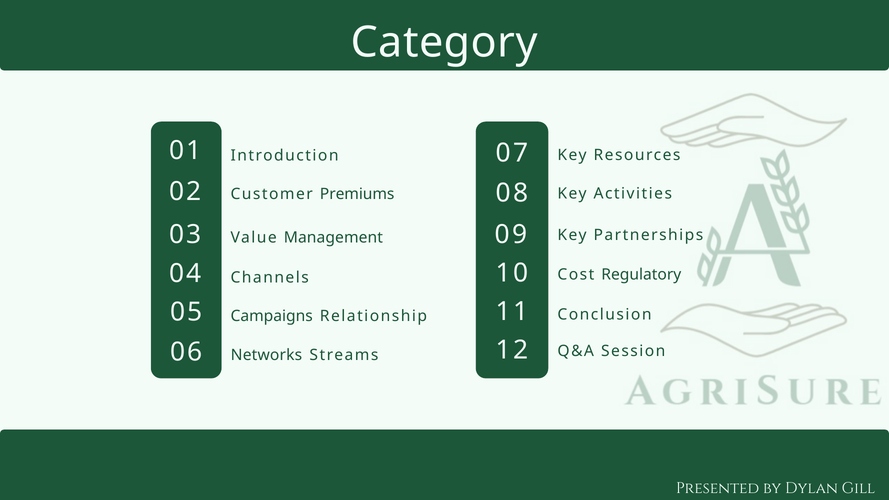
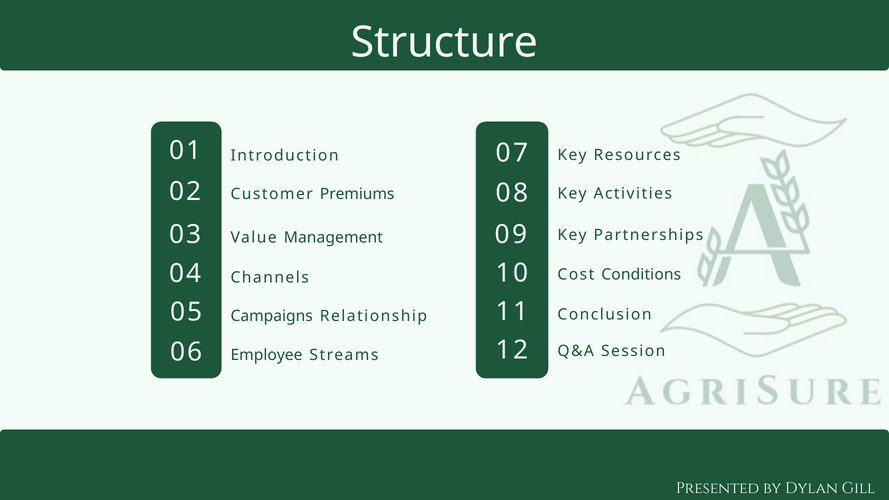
Category: Category -> Structure
Regulatory: Regulatory -> Conditions
Networks: Networks -> Employee
